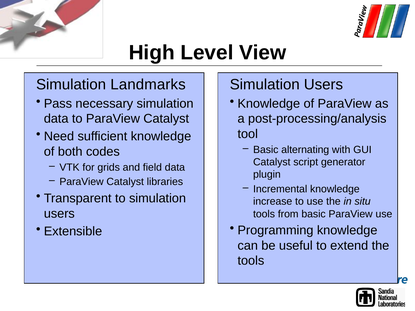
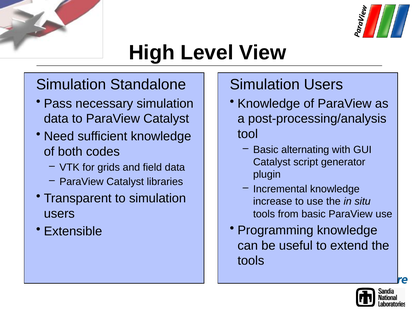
Landmarks: Landmarks -> Standalone
